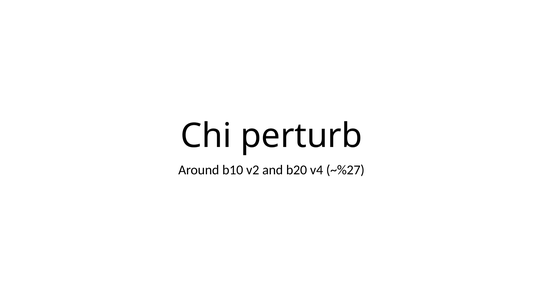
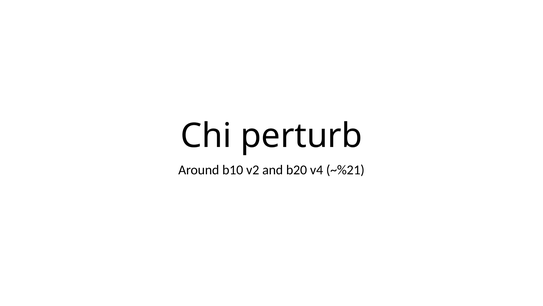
~%27: ~%27 -> ~%21
